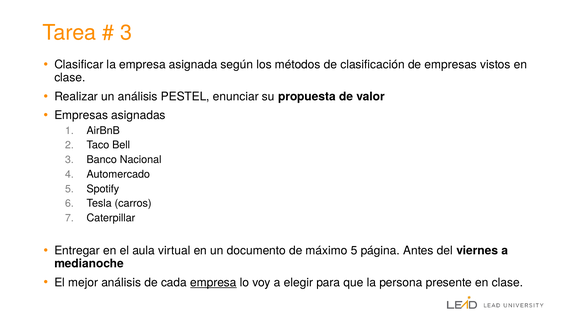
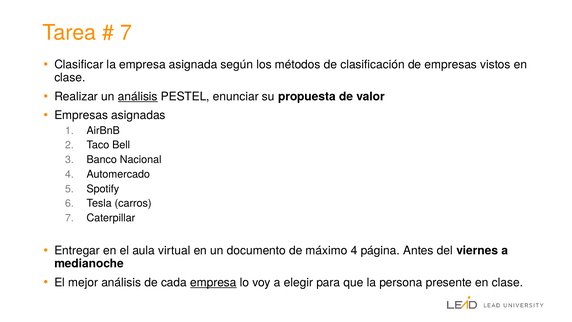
3 at (126, 33): 3 -> 7
análisis at (138, 96) underline: none -> present
máximo 5: 5 -> 4
